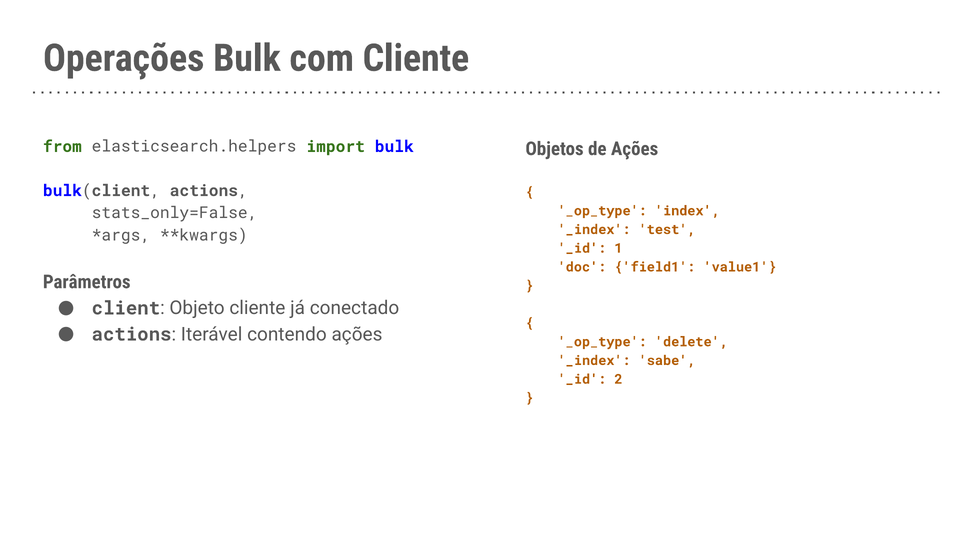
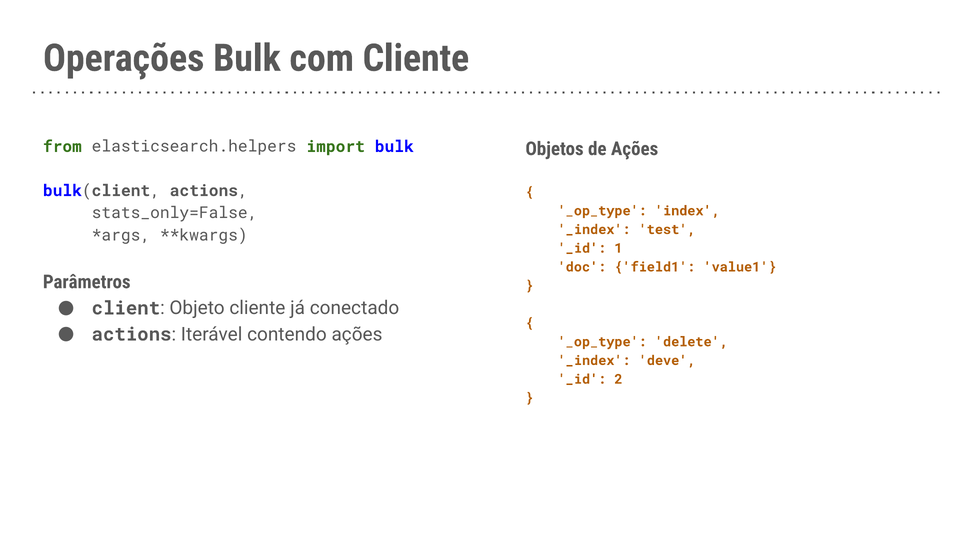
sabe: sabe -> deve
